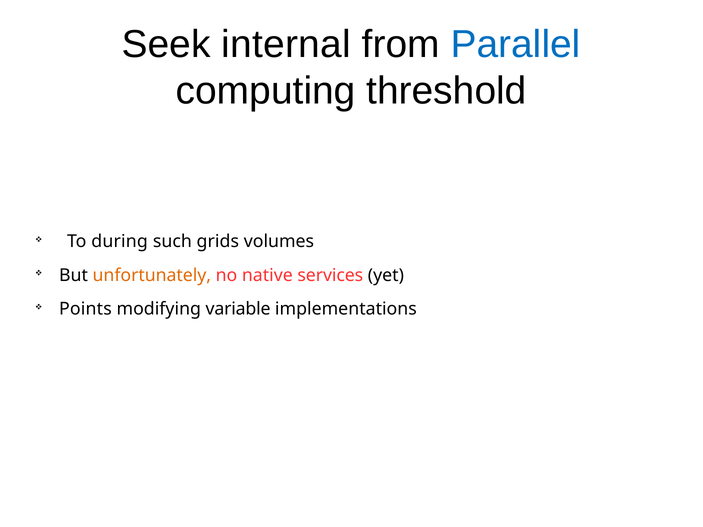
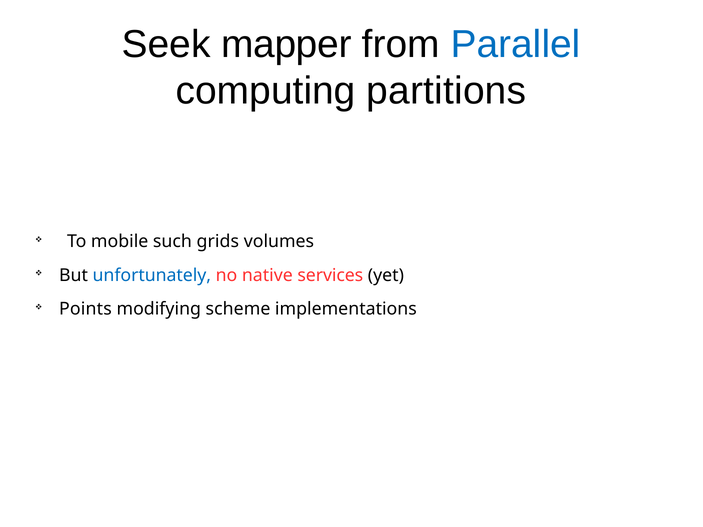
internal: internal -> mapper
threshold: threshold -> partitions
during: during -> mobile
unfortunately colour: orange -> blue
variable: variable -> scheme
